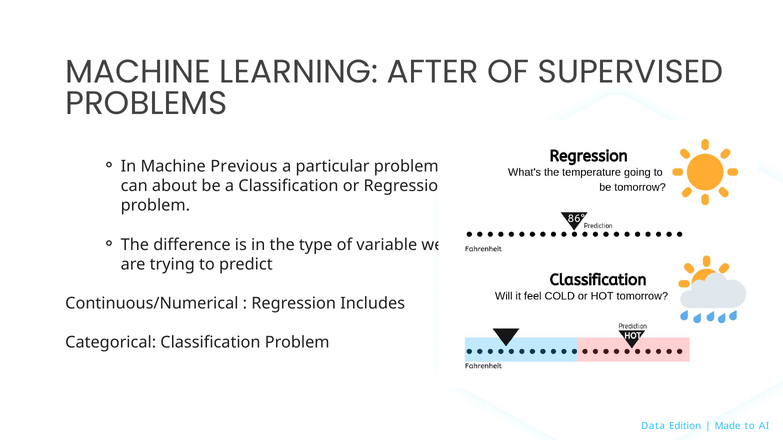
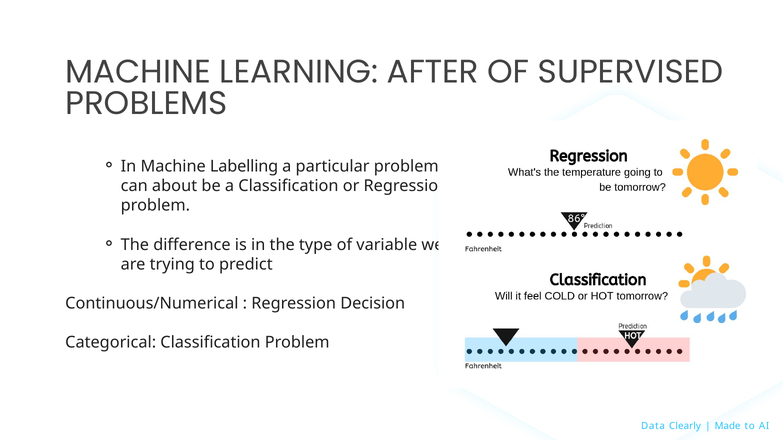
Previous: Previous -> Labelling
Includes: Includes -> Decision
Edition: Edition -> Clearly
